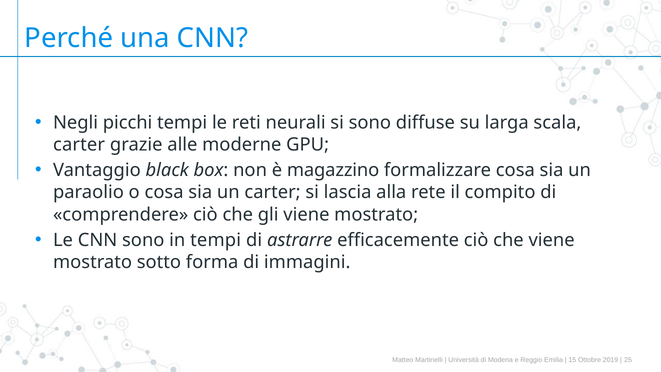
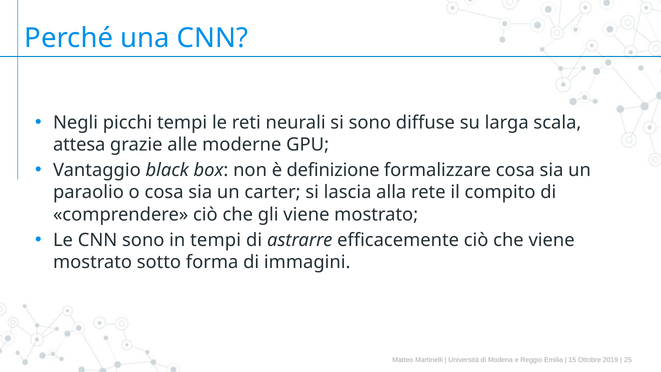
carter at (79, 145): carter -> attesa
magazzino: magazzino -> definizione
